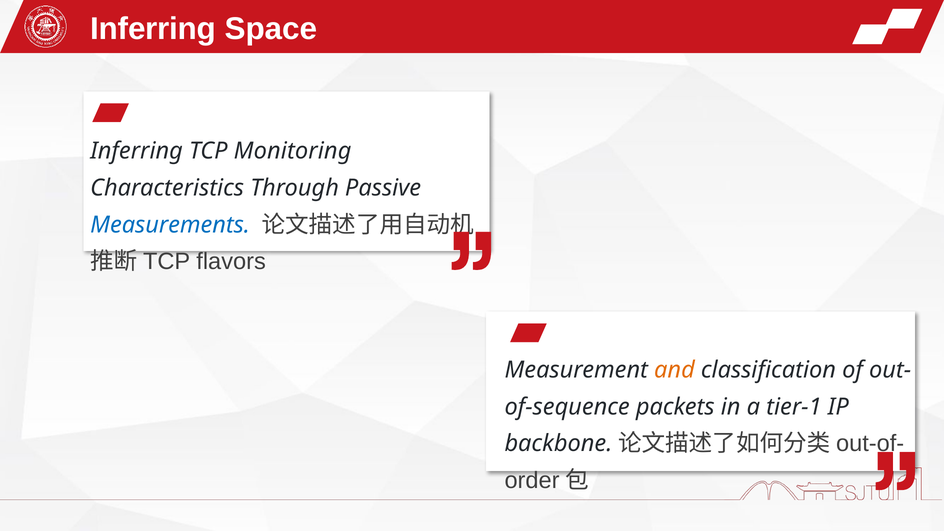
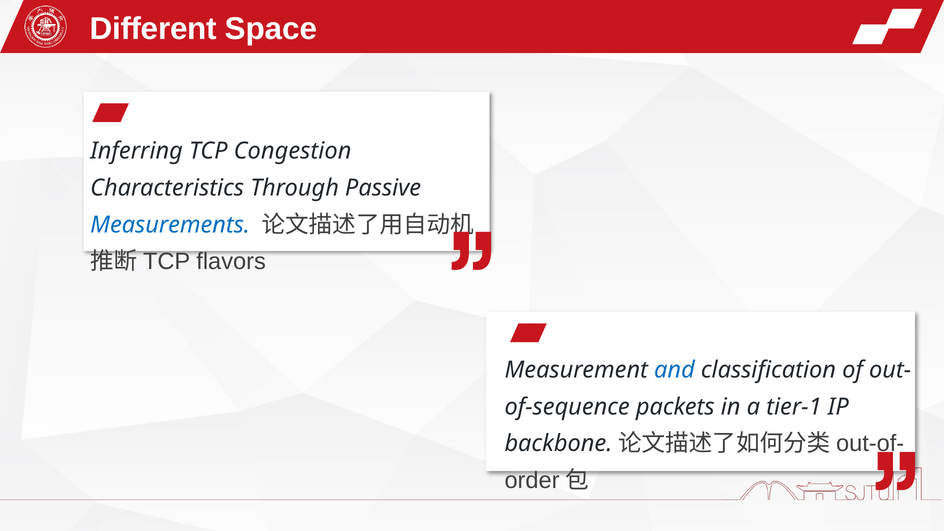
Inferring at (153, 29): Inferring -> Different
Monitoring: Monitoring -> Congestion
and colour: orange -> blue
